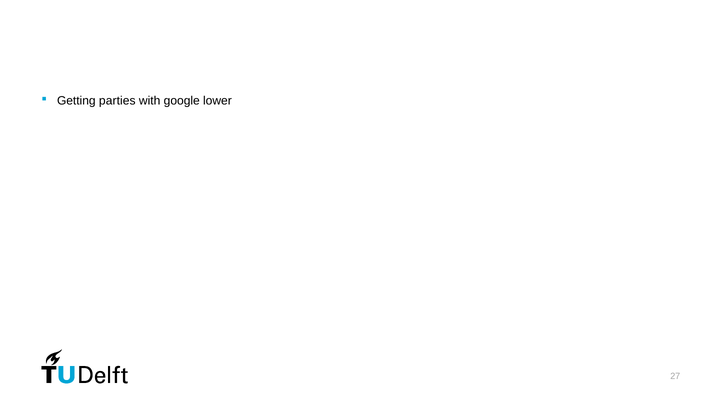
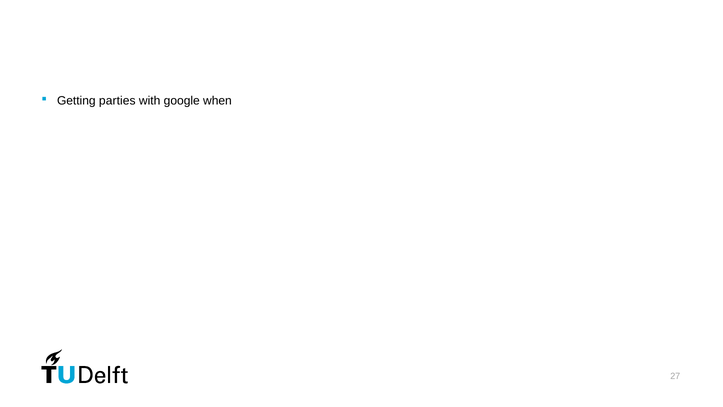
lower: lower -> when
